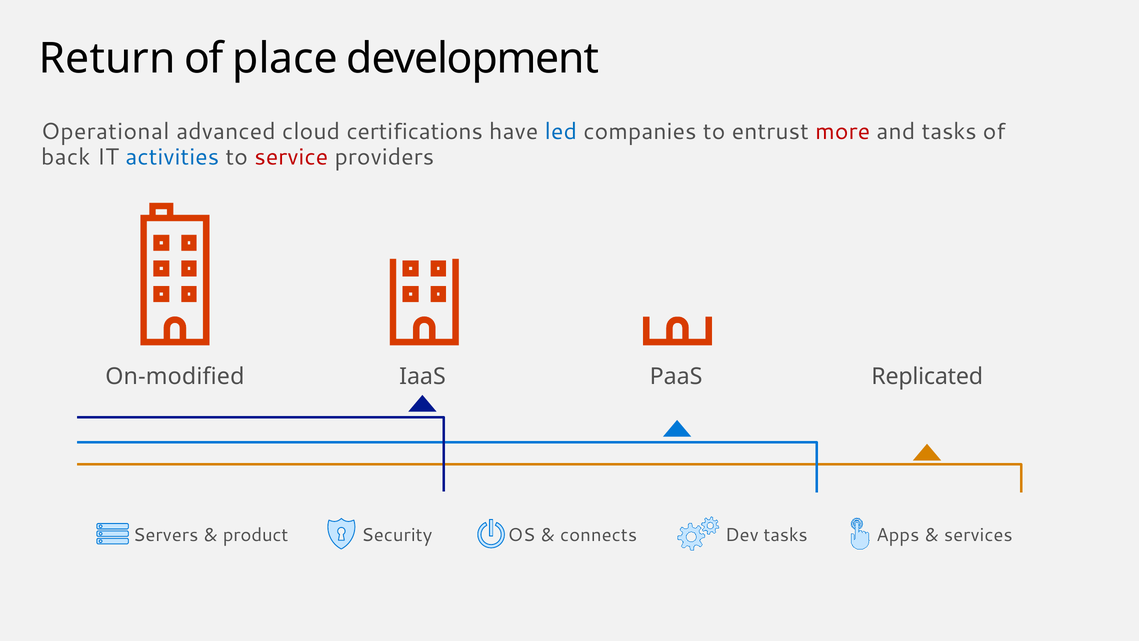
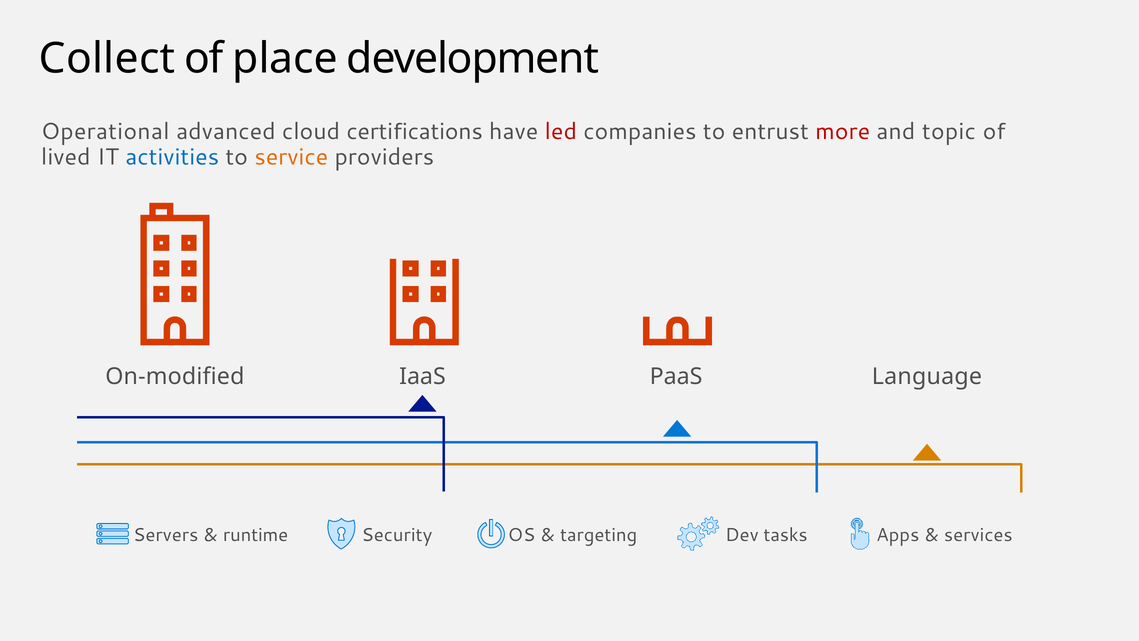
Return: Return -> Collect
led colour: blue -> red
and tasks: tasks -> topic
back: back -> lived
service colour: red -> orange
Replicated: Replicated -> Language
product: product -> runtime
connects: connects -> targeting
